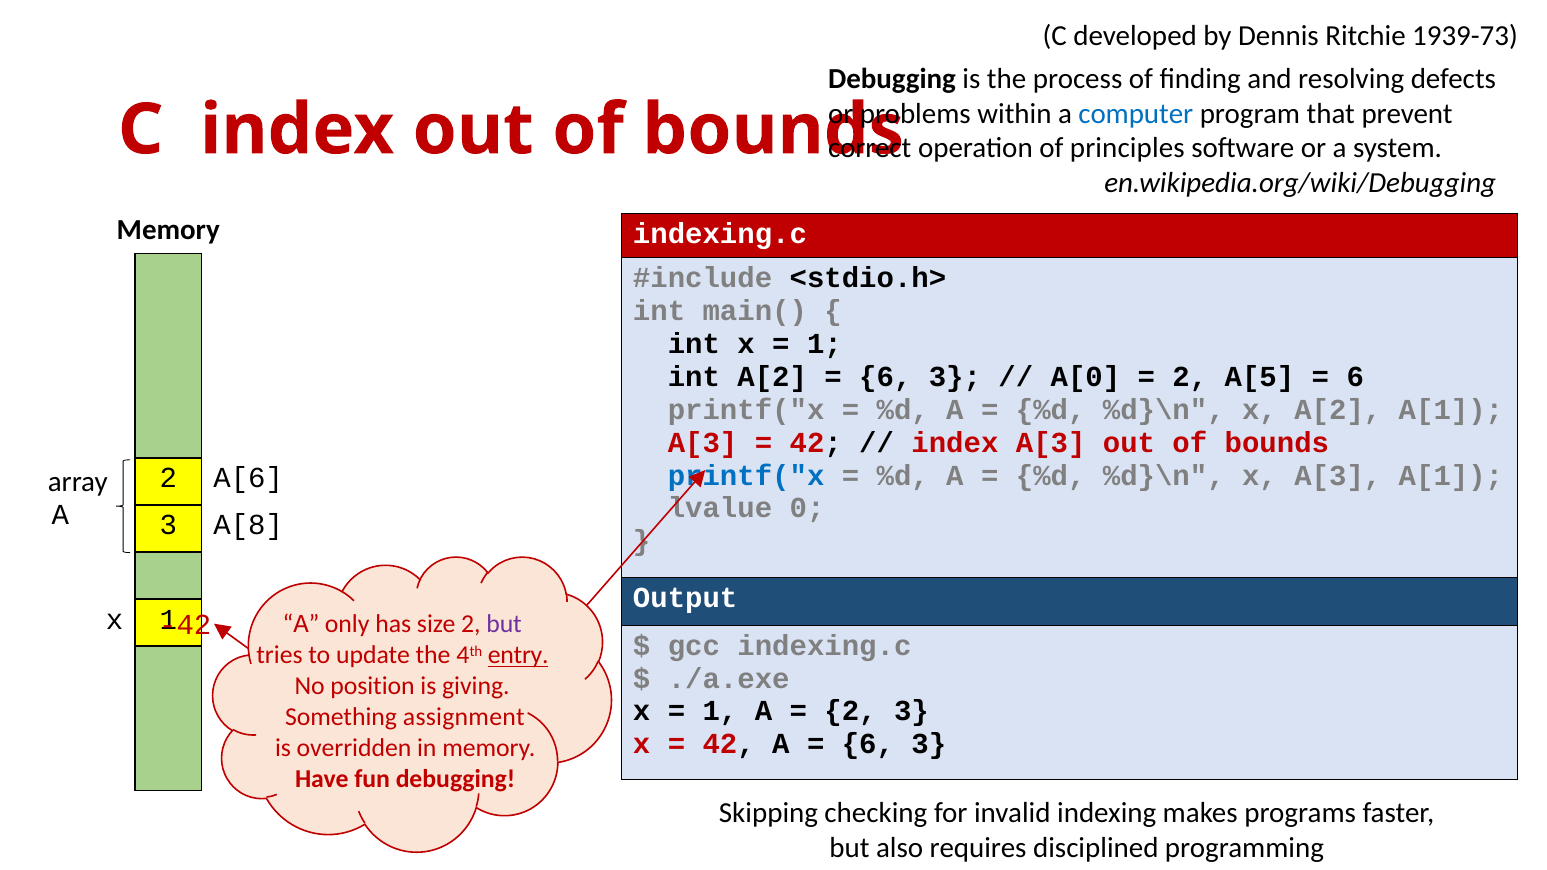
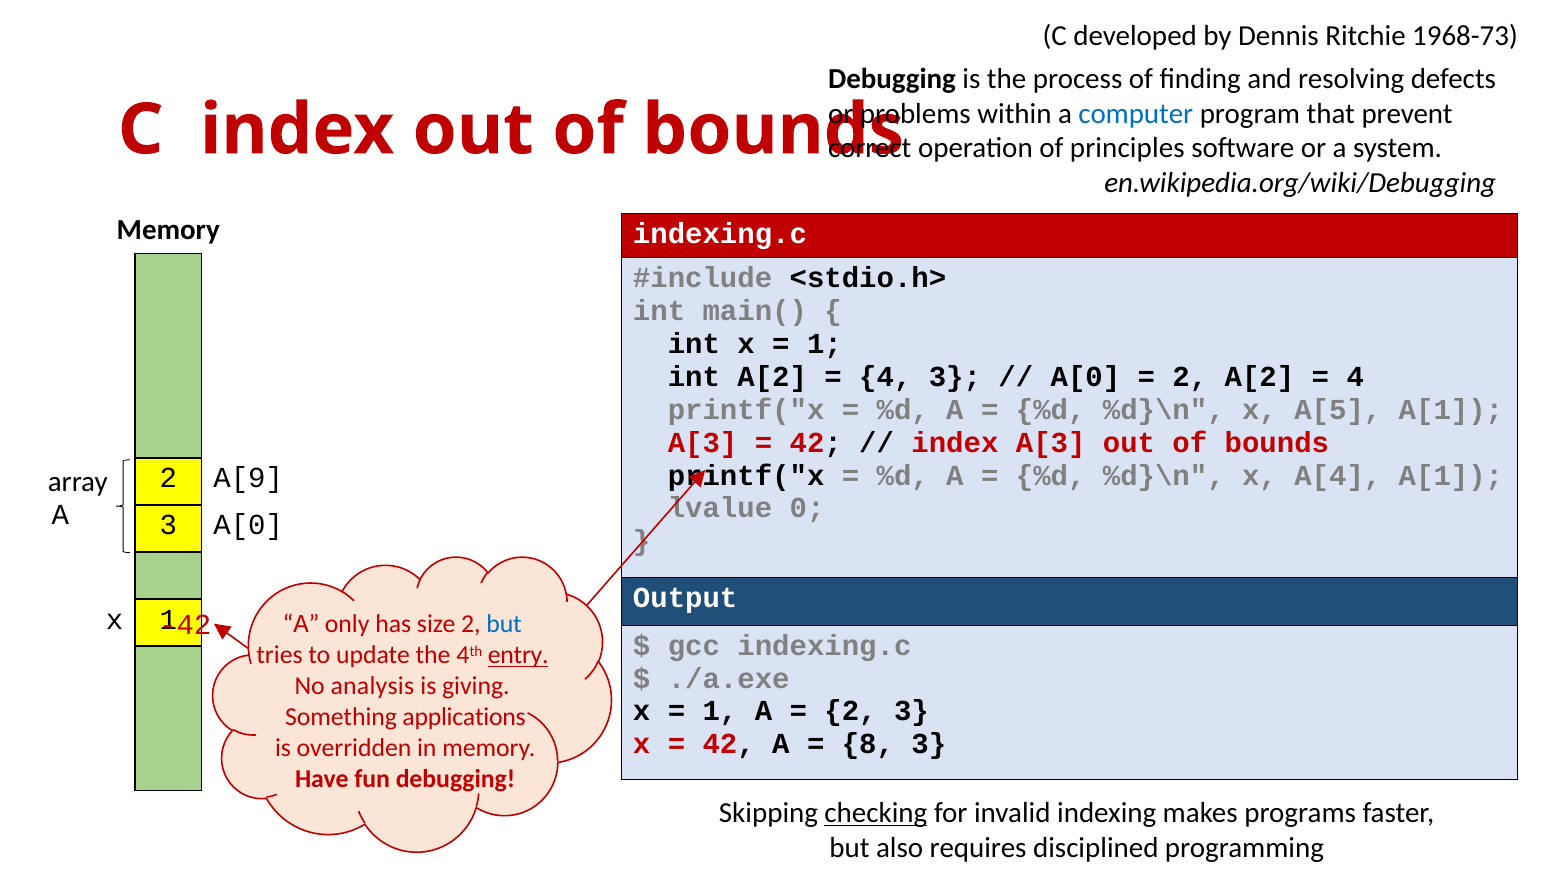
1939-73: 1939-73 -> 1968-73
6 at (885, 377): 6 -> 4
2 A[5: A[5 -> A[2
6 at (1355, 377): 6 -> 4
x A[2: A[2 -> A[5
printf("x at (746, 476) colour: blue -> black
x A[3: A[3 -> A[4
A[6: A[6 -> A[9
3 A[8: A[8 -> A[0
but at (504, 625) colour: purple -> blue
position: position -> analysis
assignment: assignment -> applications
6 at (868, 744): 6 -> 8
checking underline: none -> present
